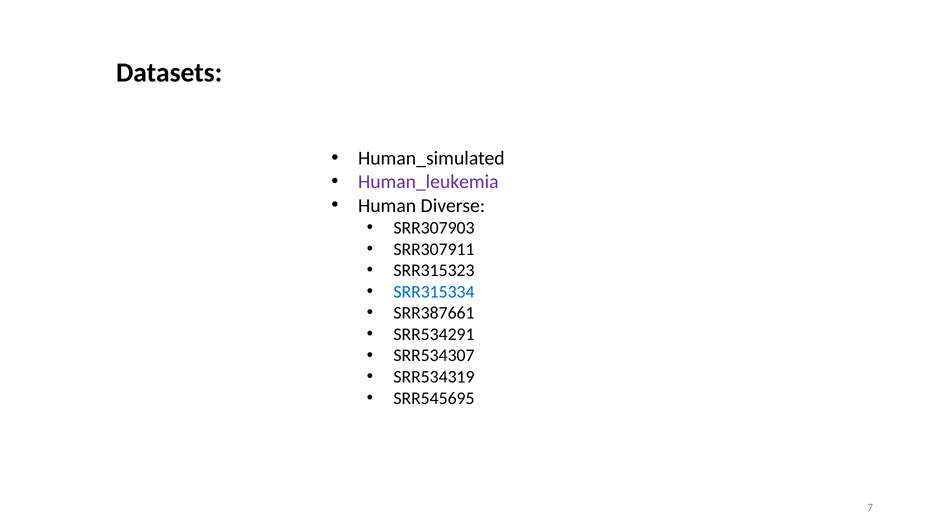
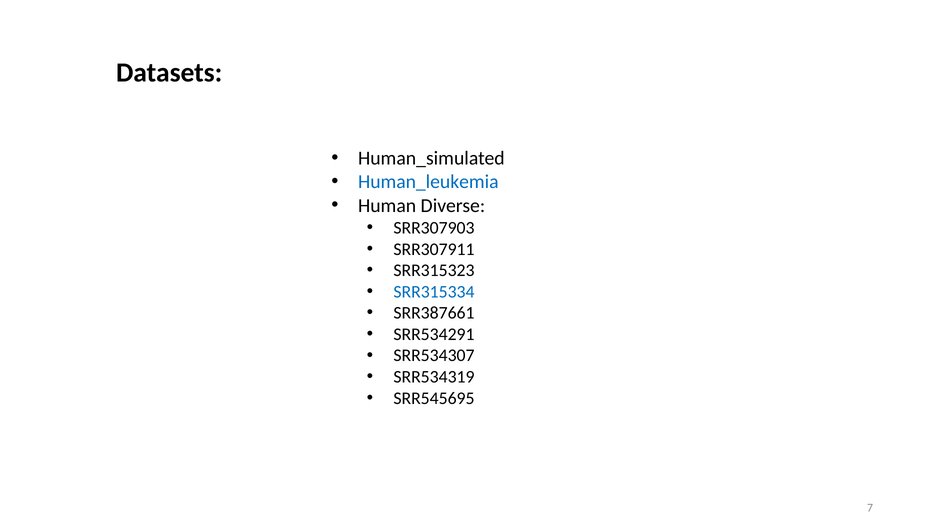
Human_leukemia colour: purple -> blue
